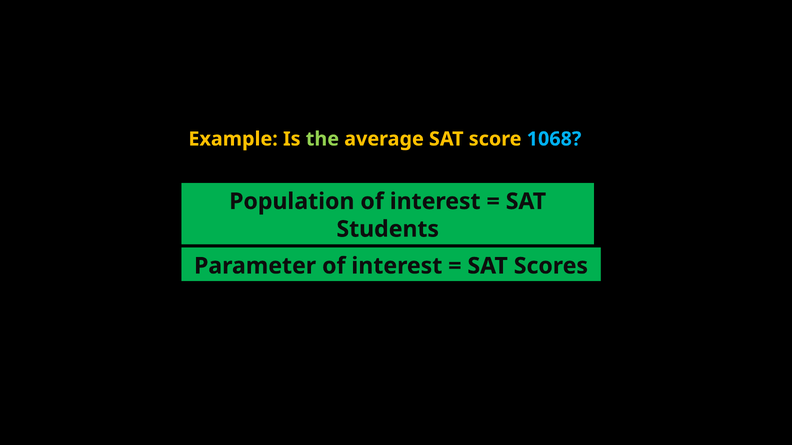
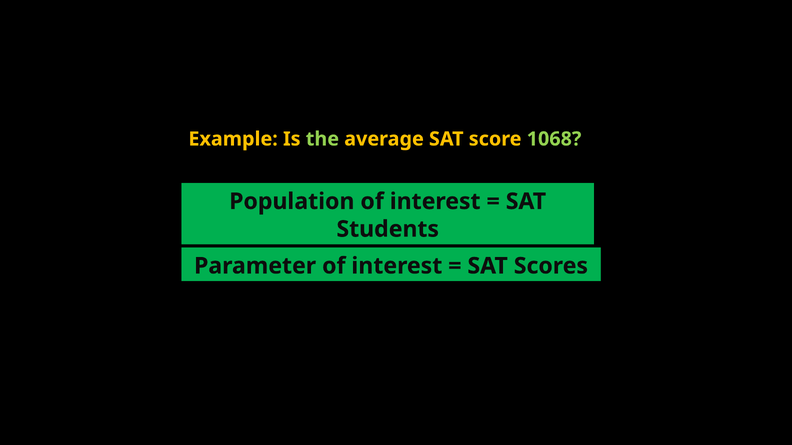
1068 colour: light blue -> light green
